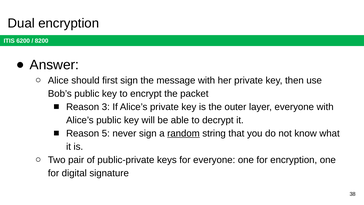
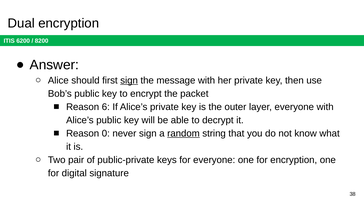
sign at (129, 80) underline: none -> present
3: 3 -> 6
5: 5 -> 0
